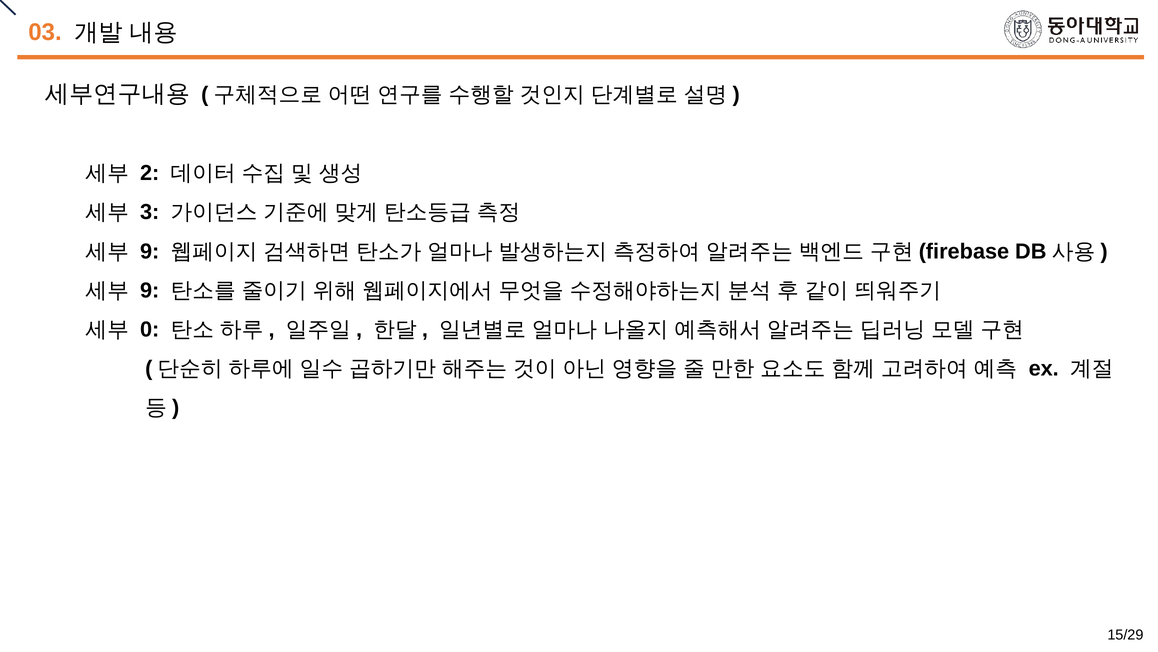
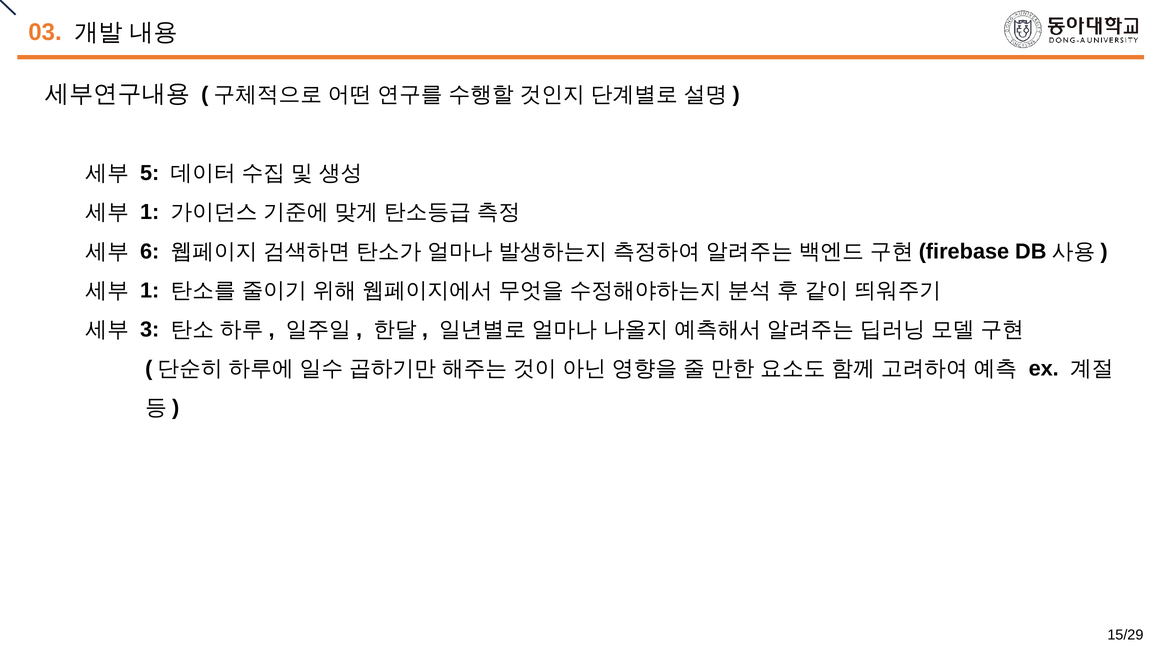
2: 2 -> 5
3 at (150, 212): 3 -> 1
9 at (150, 251): 9 -> 6
9 at (150, 290): 9 -> 1
0: 0 -> 3
